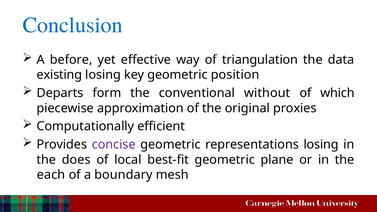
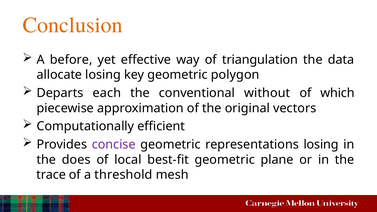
Conclusion colour: blue -> orange
existing: existing -> allocate
position: position -> polygon
form: form -> each
proxies: proxies -> vectors
each: each -> trace
boundary: boundary -> threshold
